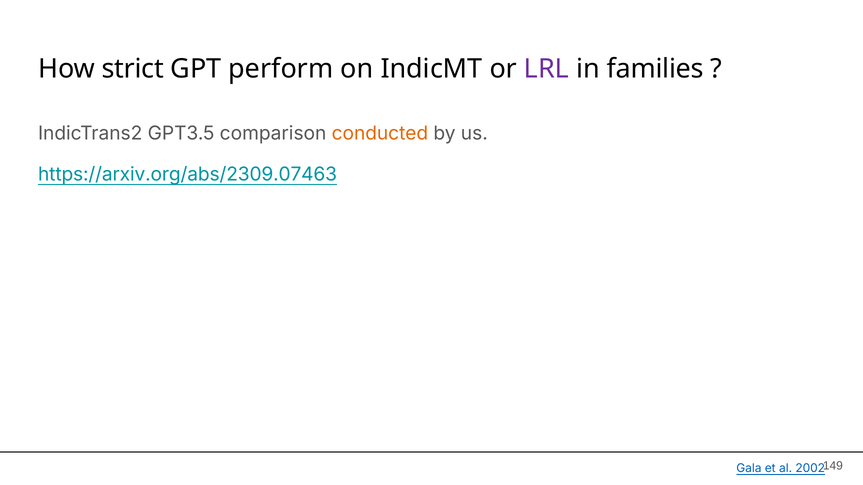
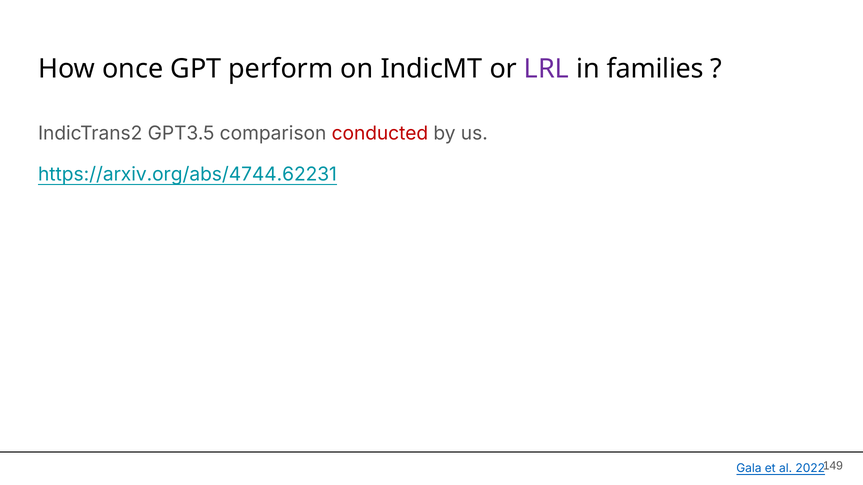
strict: strict -> once
conducted colour: orange -> red
https://arxiv.org/abs/2309.07463: https://arxiv.org/abs/2309.07463 -> https://arxiv.org/abs/4744.62231
2002: 2002 -> 2022
